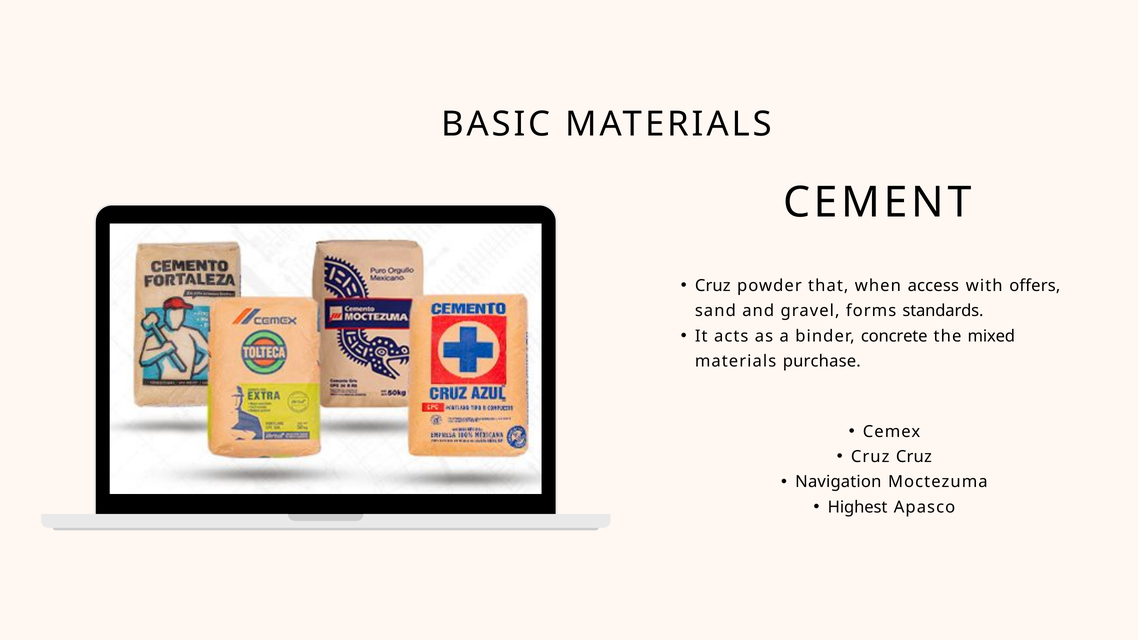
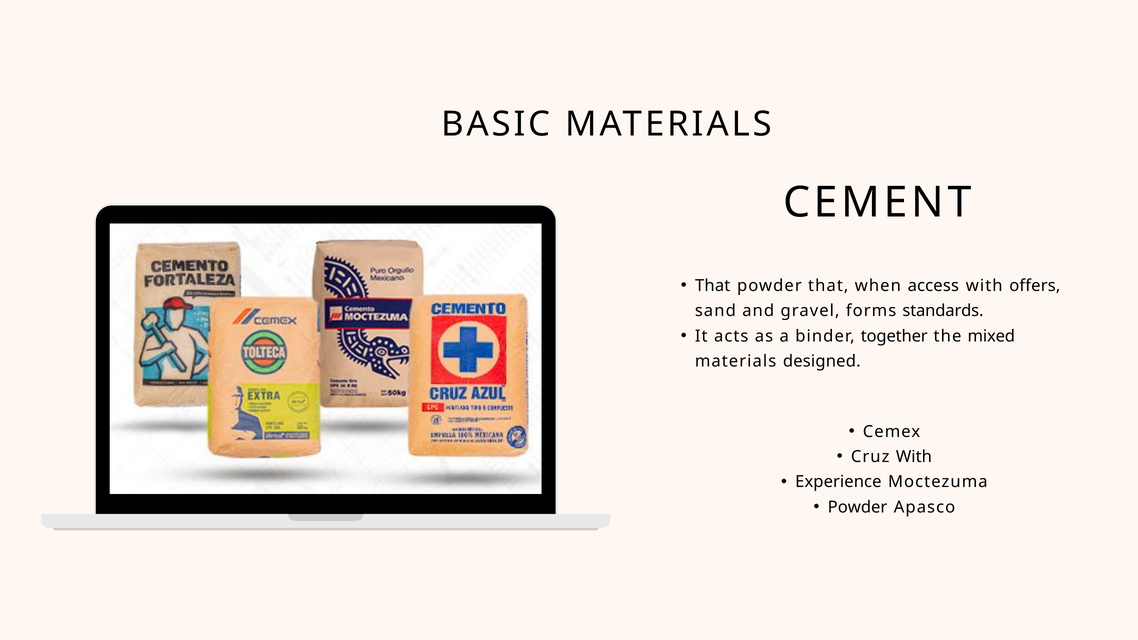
Cruz at (713, 286): Cruz -> That
concrete: concrete -> together
purchase: purchase -> designed
Cruz Cruz: Cruz -> With
Navigation: Navigation -> Experience
Highest at (858, 507): Highest -> Powder
